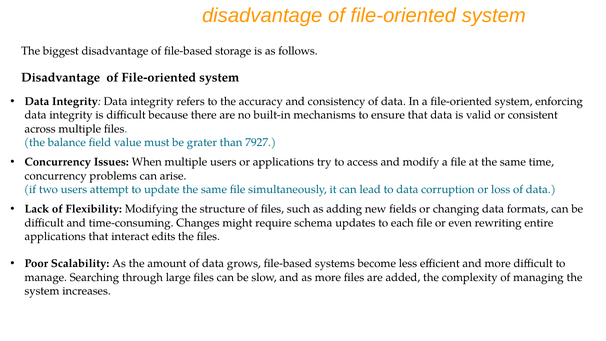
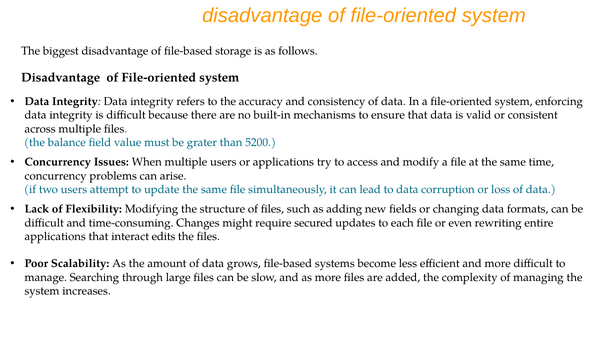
7927: 7927 -> 5200
schema: schema -> secured
